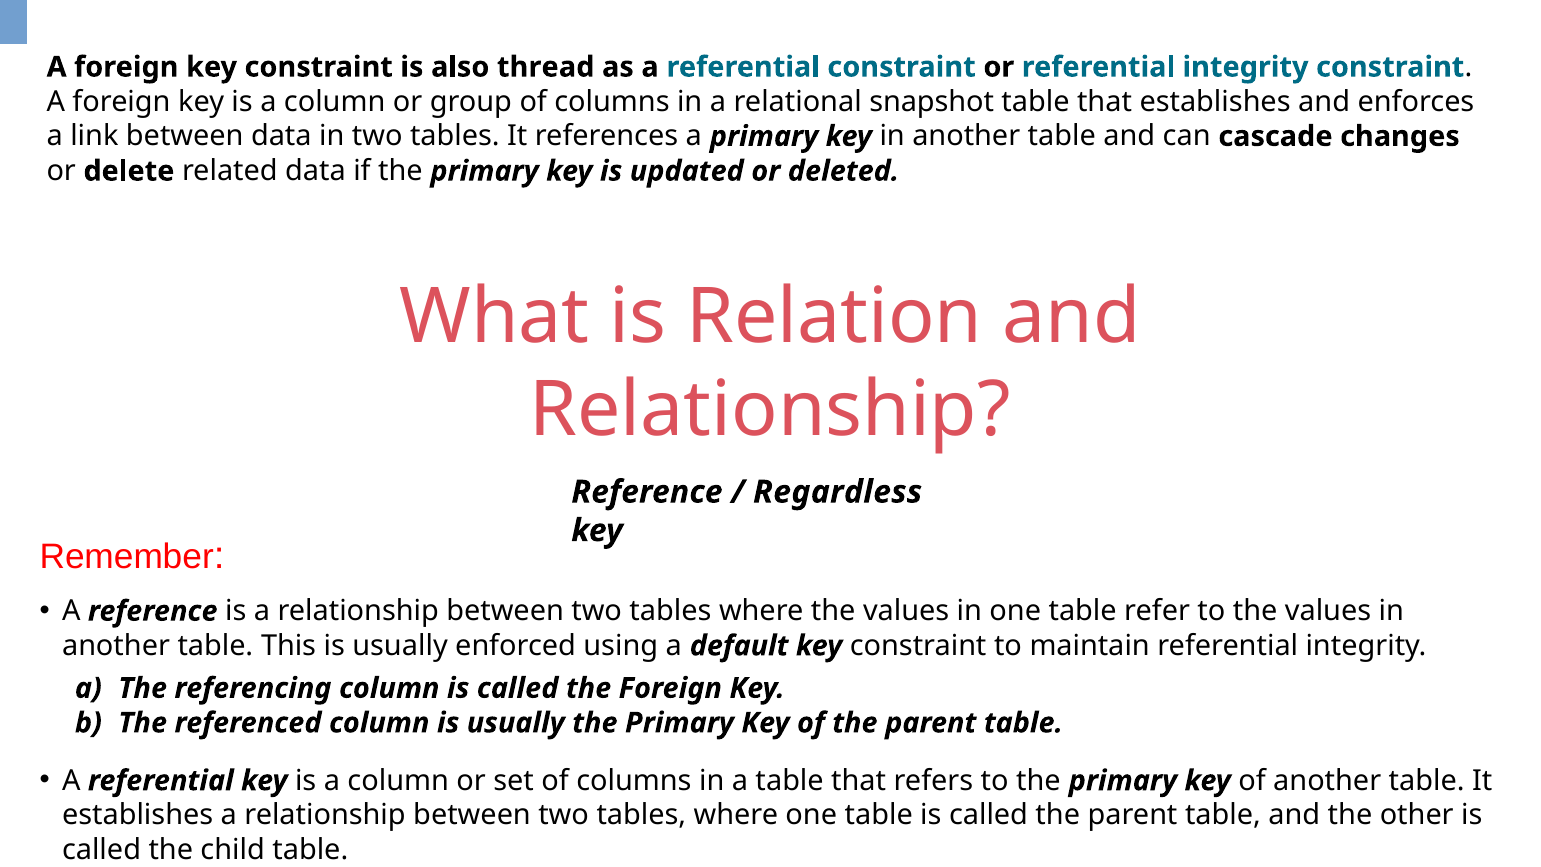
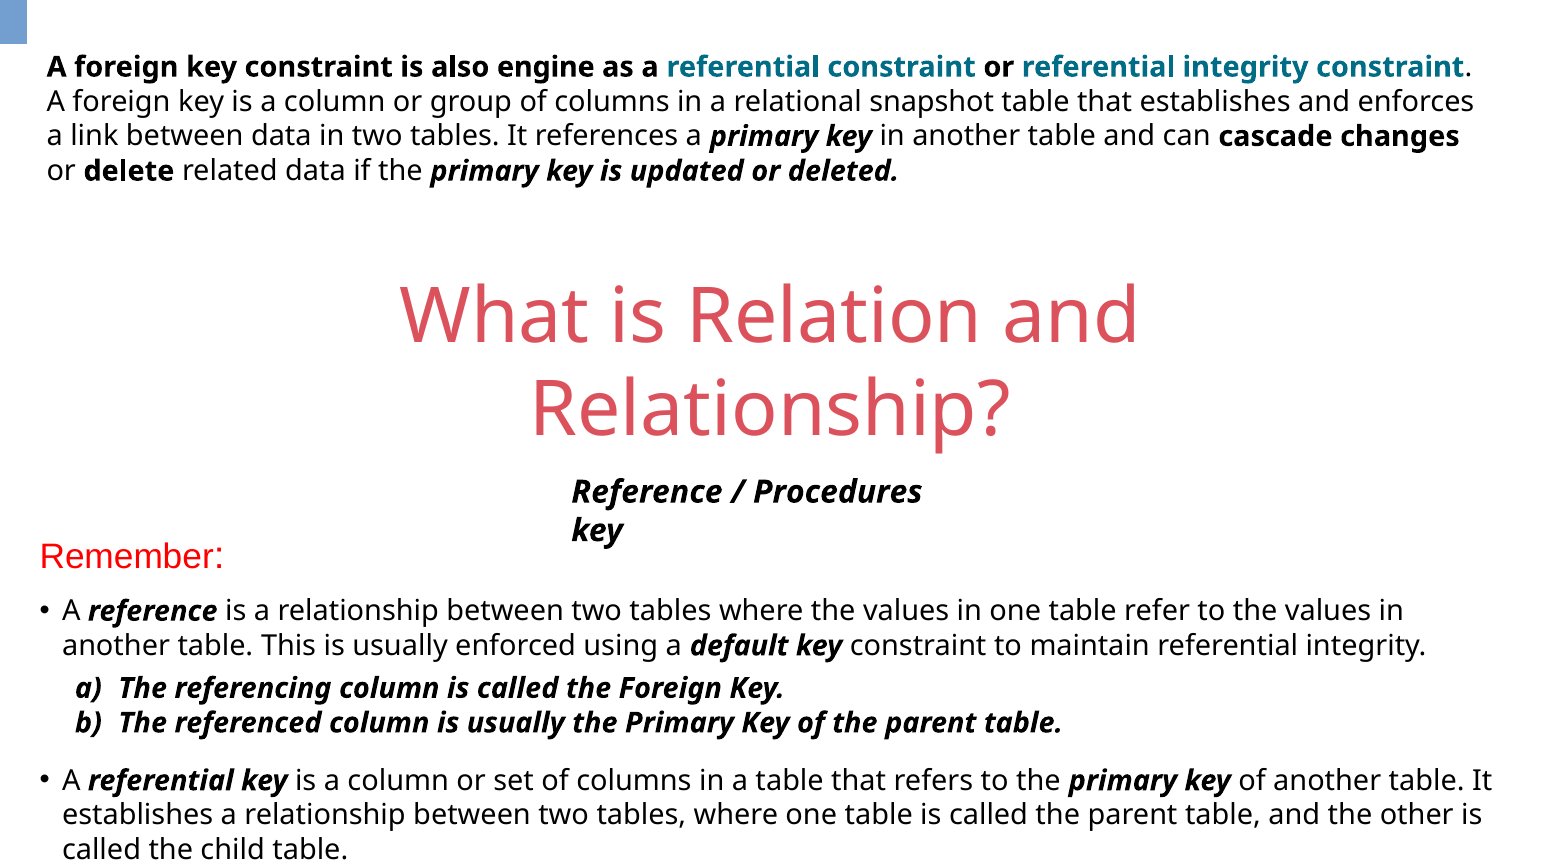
thread: thread -> engine
Regardless: Regardless -> Procedures
